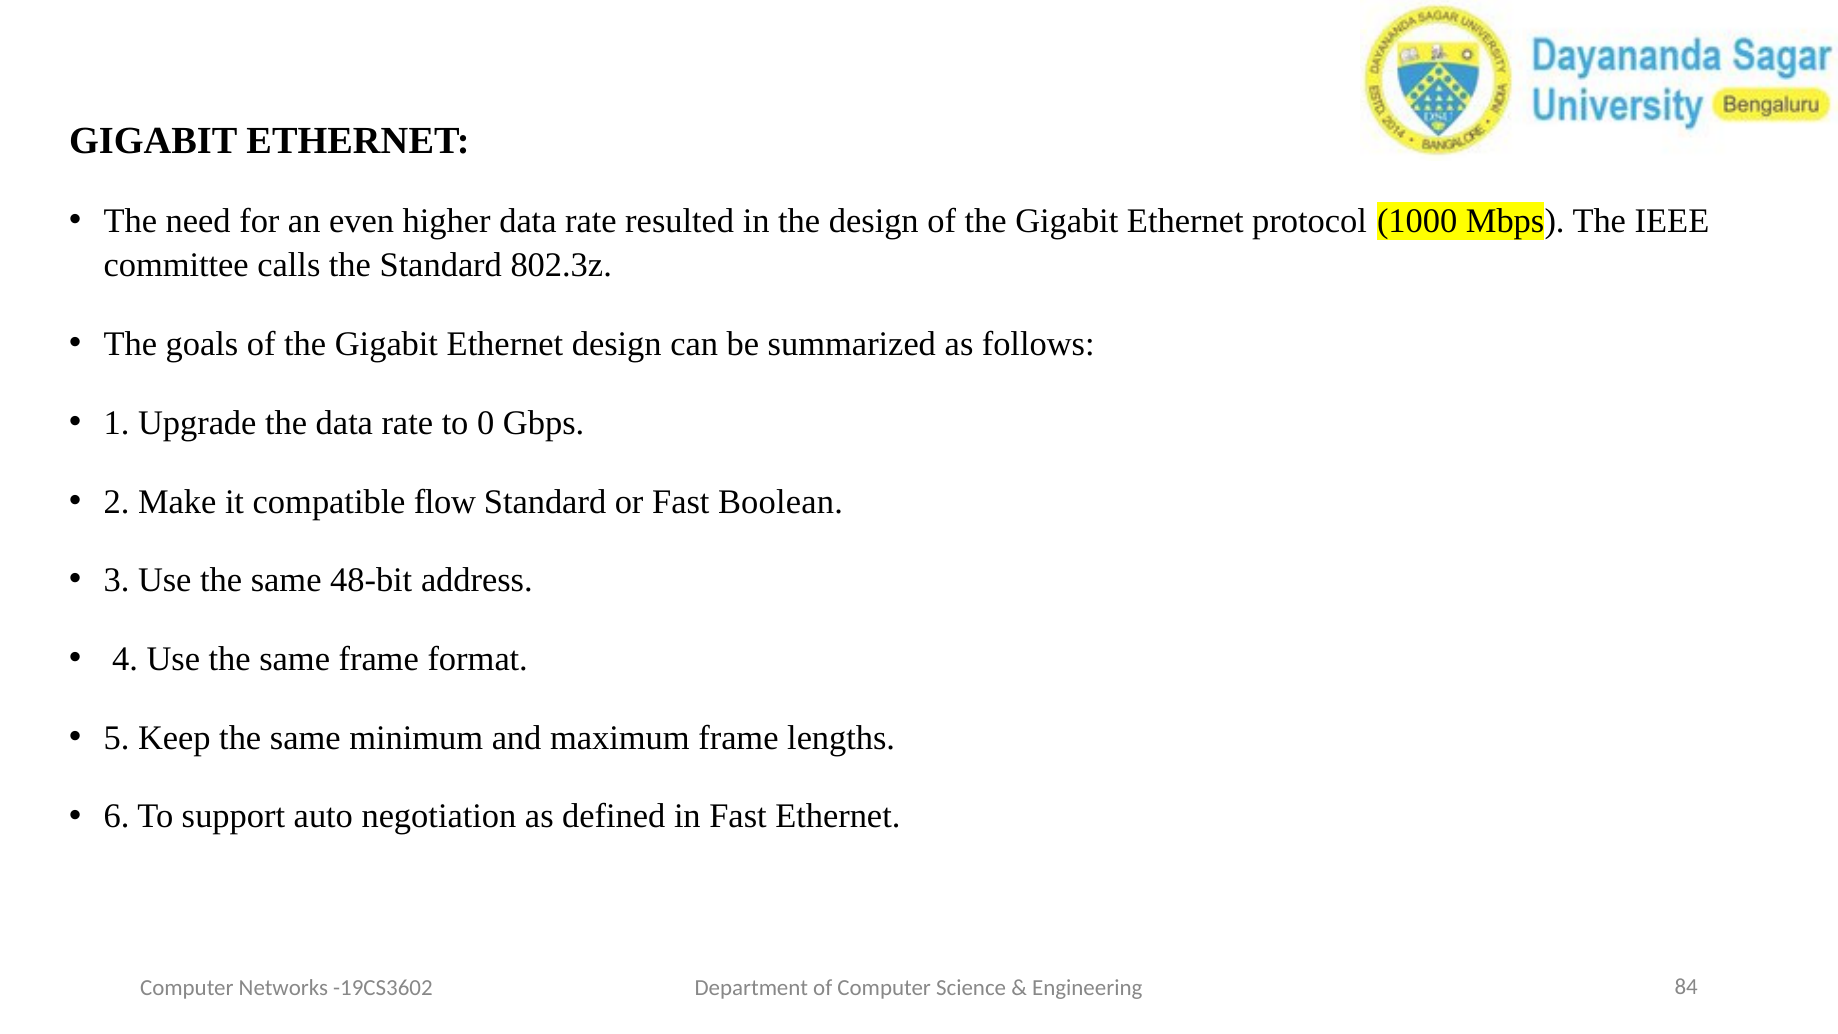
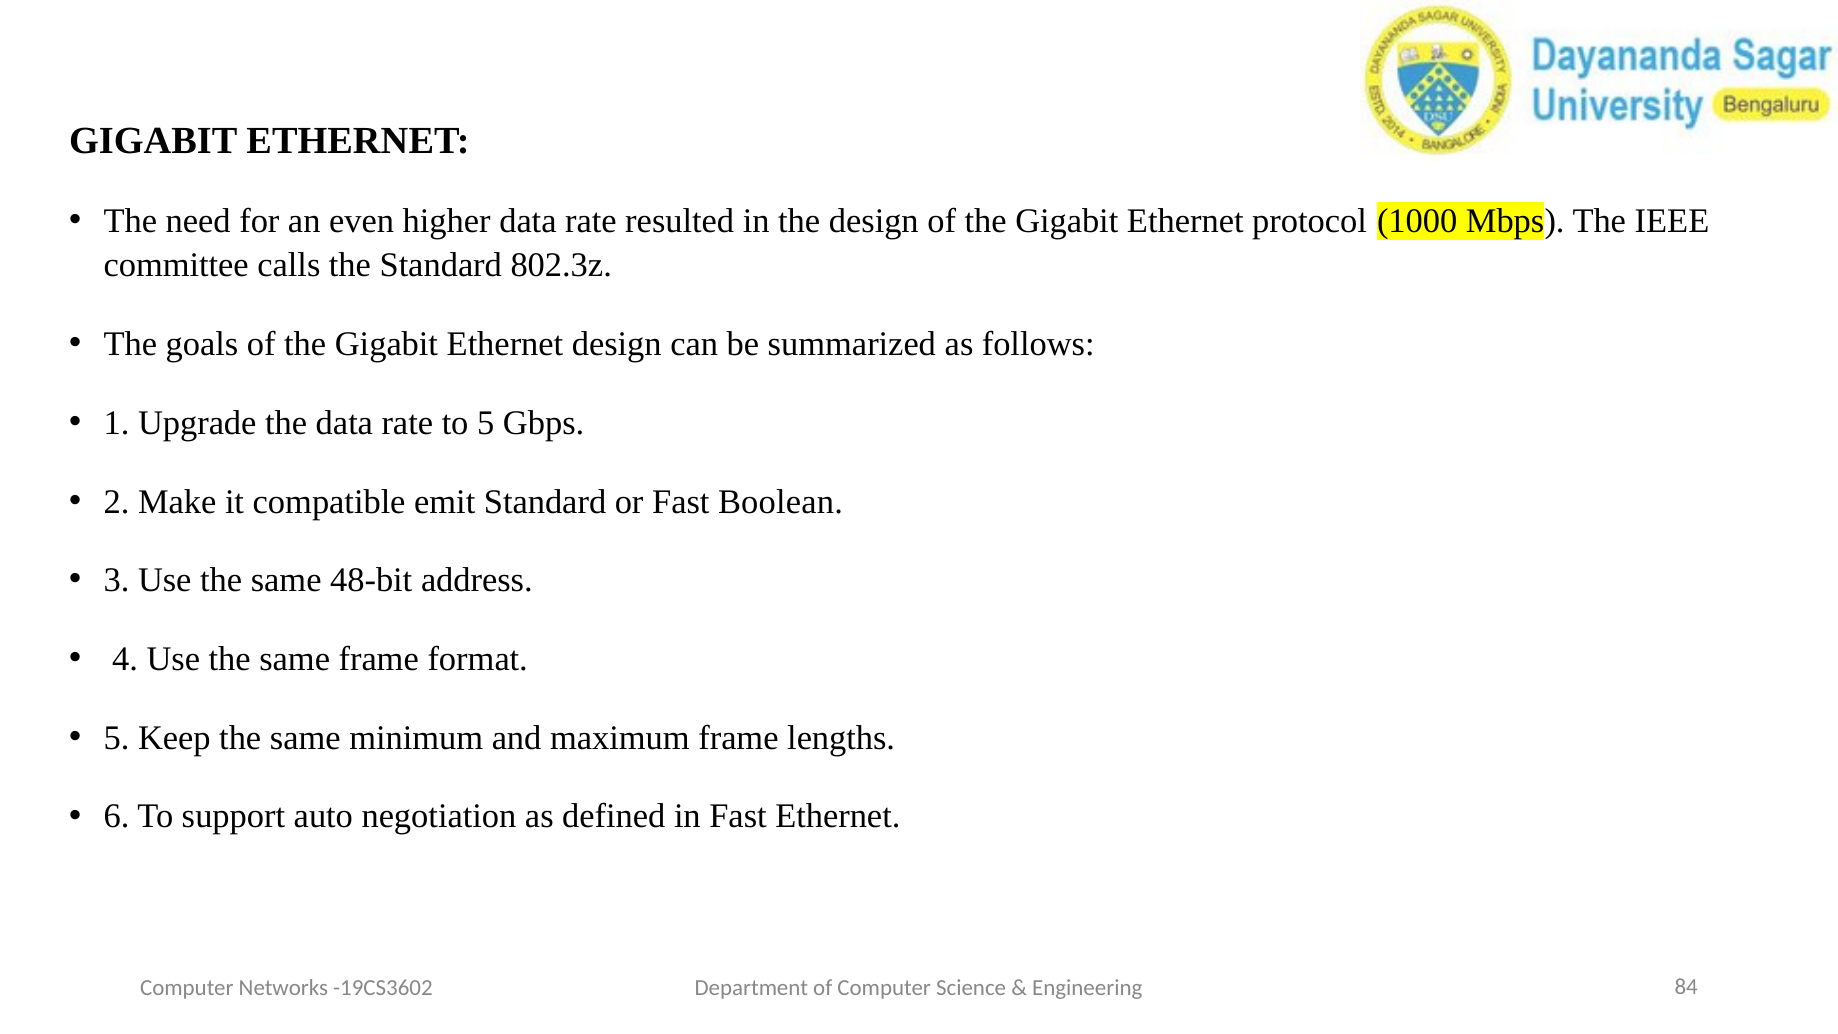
to 0: 0 -> 5
flow: flow -> emit
